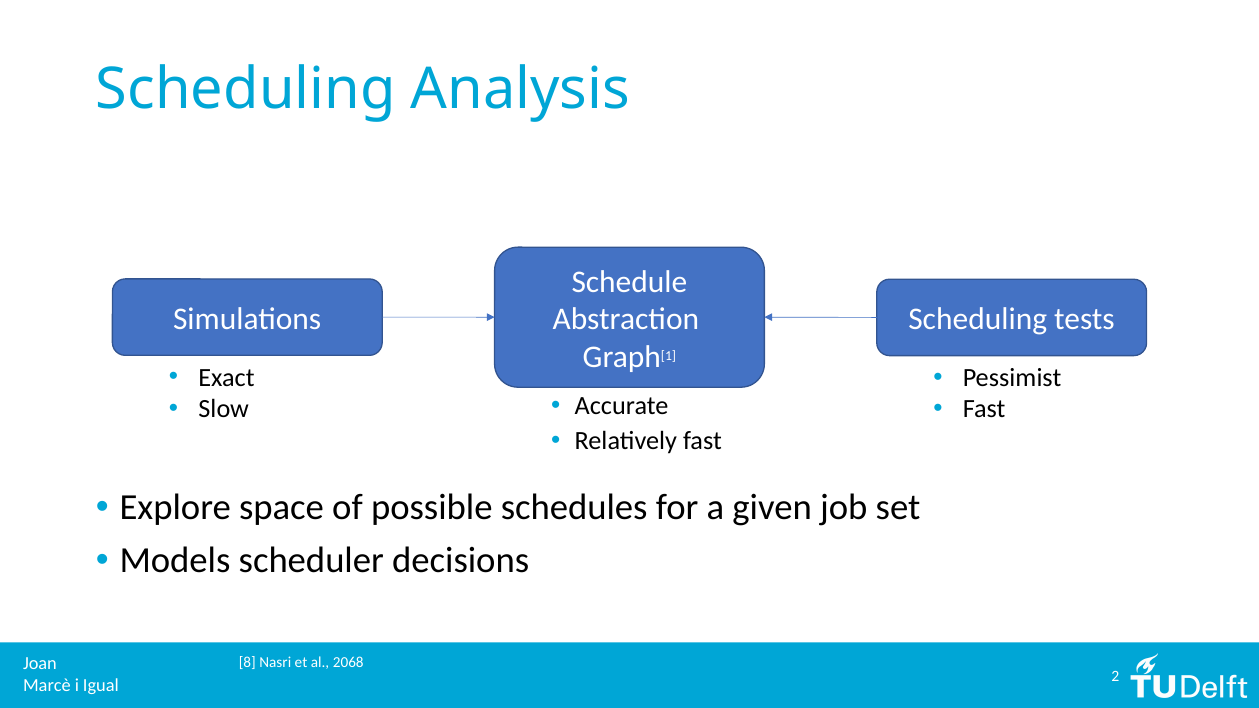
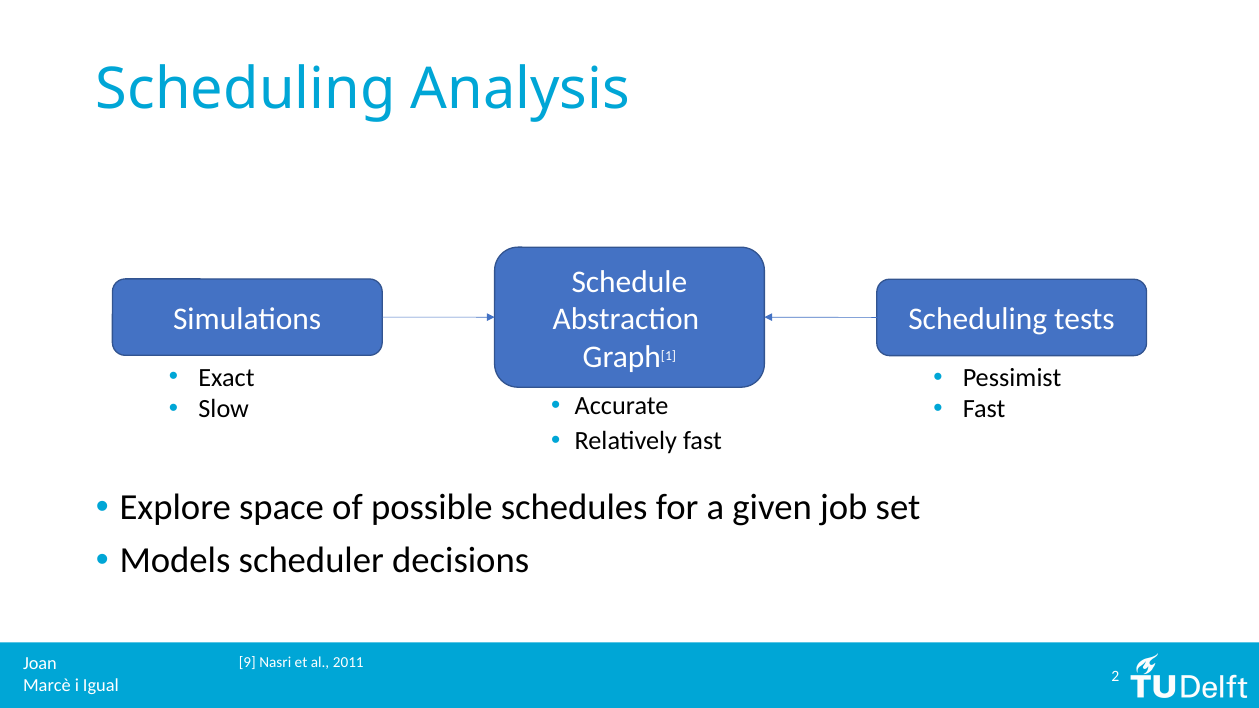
8: 8 -> 9
2068: 2068 -> 2011
